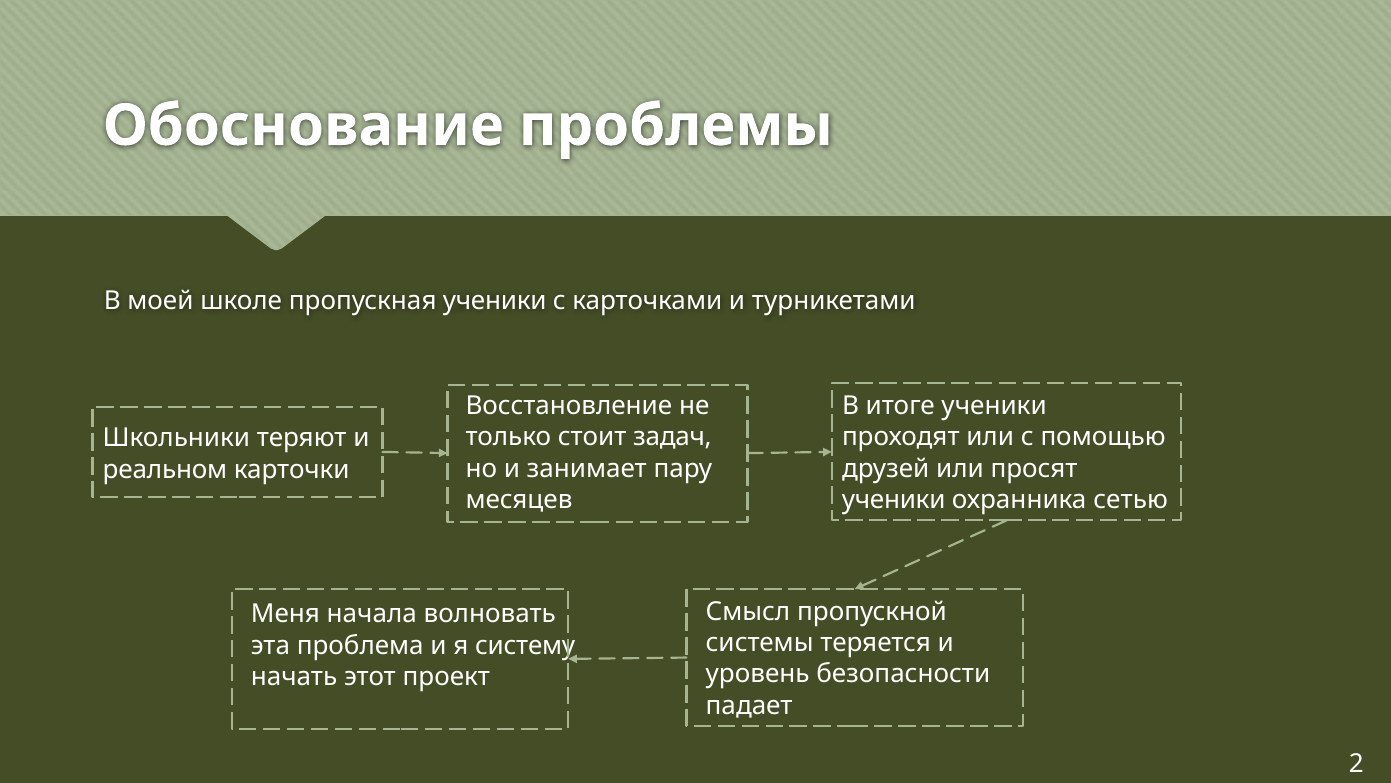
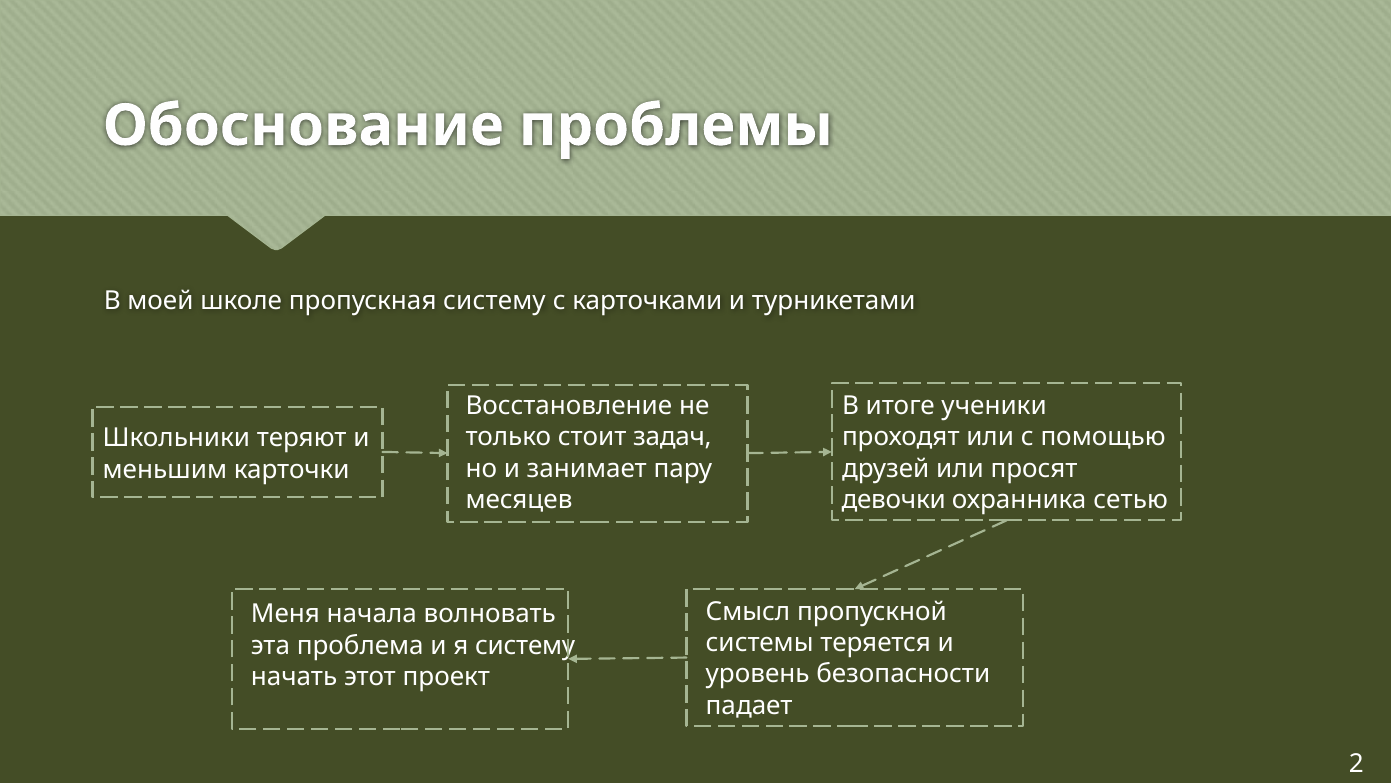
пропускная ученики: ученики -> систему
реальном: реальном -> меньшим
ученики at (894, 500): ученики -> девочки
